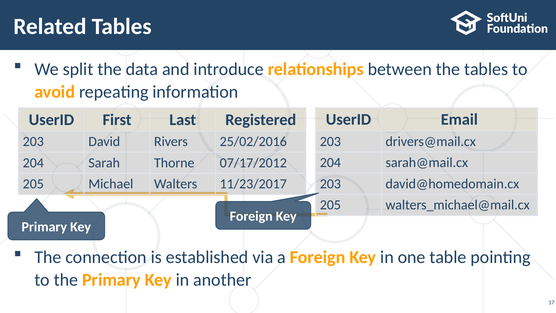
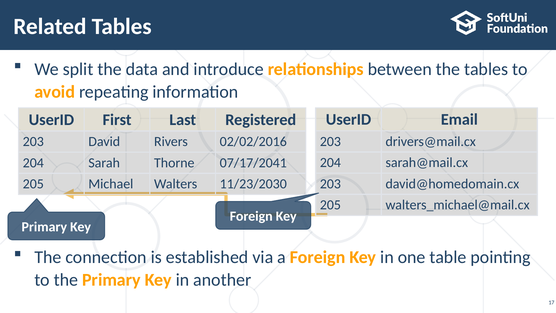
25/02/2016: 25/02/2016 -> 02/02/2016
07/17/2012: 07/17/2012 -> 07/17/2041
11/23/2017: 11/23/2017 -> 11/23/2030
